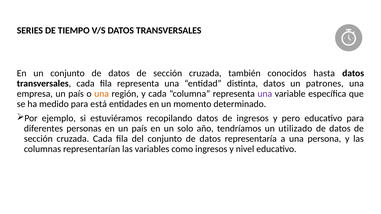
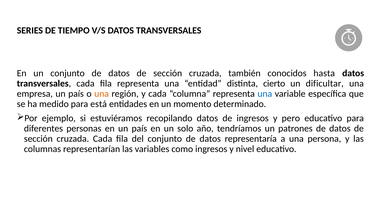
distinta datos: datos -> cierto
patrones: patrones -> dificultar
una at (265, 94) colour: purple -> blue
utilizado: utilizado -> patrones
